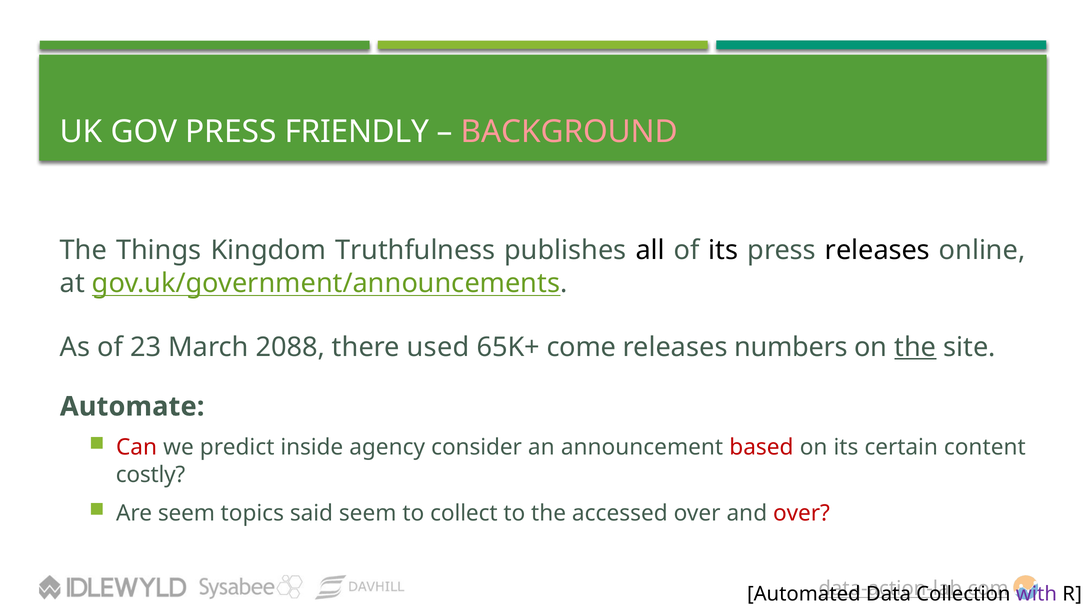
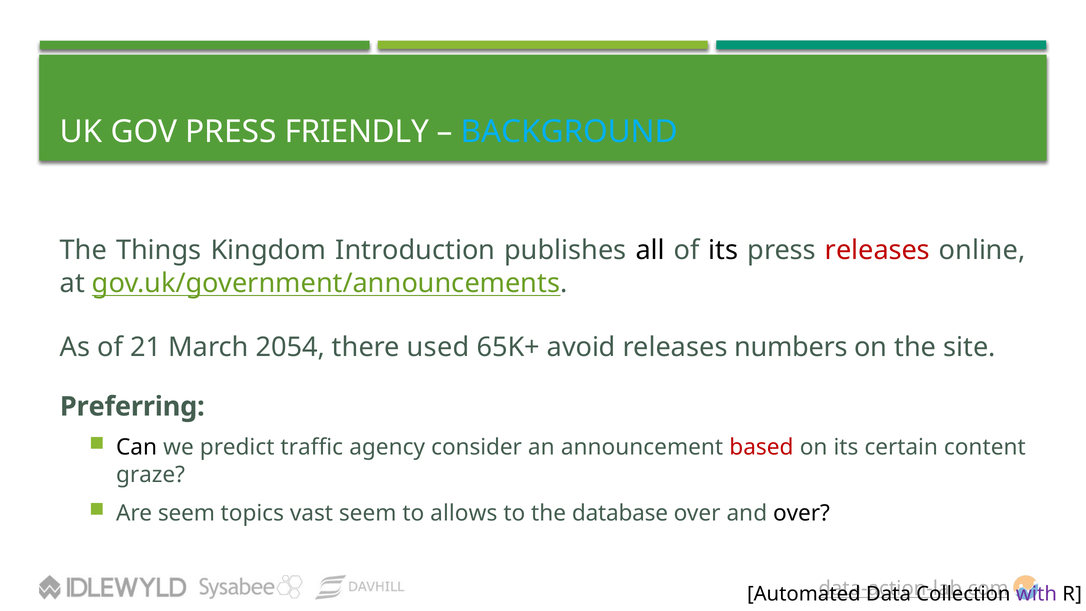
BACKGROUND colour: pink -> light blue
Truthfulness: Truthfulness -> Introduction
releases at (877, 250) colour: black -> red
23: 23 -> 21
2088: 2088 -> 2054
come: come -> avoid
the at (915, 347) underline: present -> none
Automate: Automate -> Preferring
Can colour: red -> black
inside: inside -> traffic
costly: costly -> graze
said: said -> vast
collect: collect -> allows
accessed: accessed -> database
over at (801, 513) colour: red -> black
